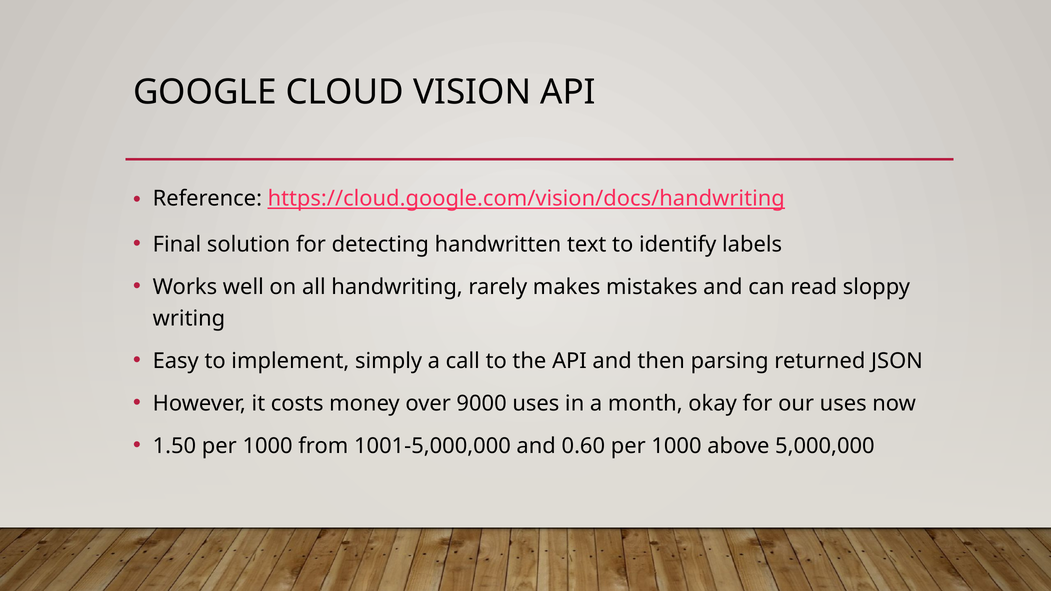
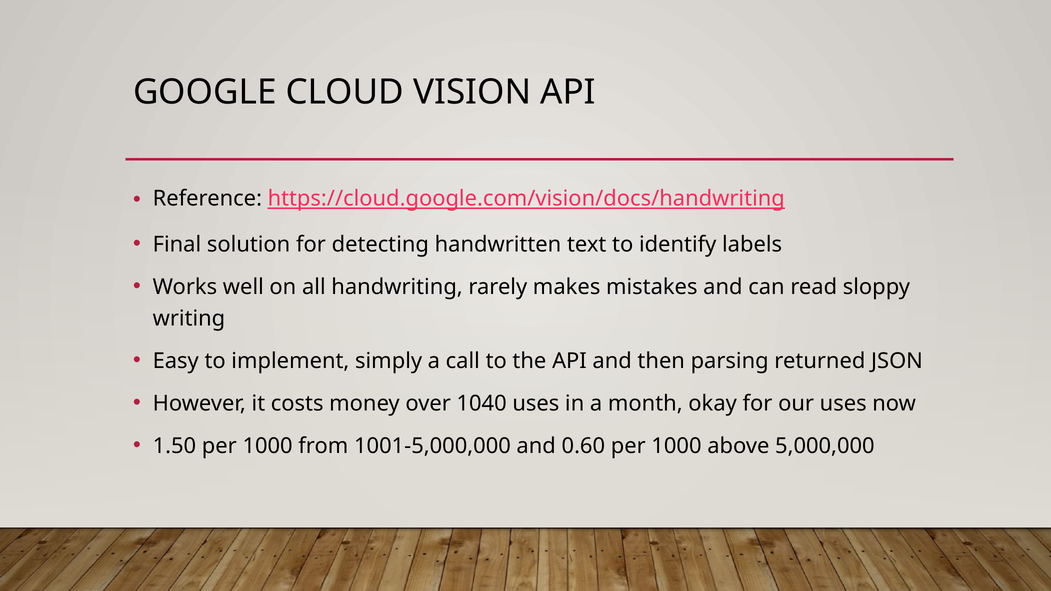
9000: 9000 -> 1040
